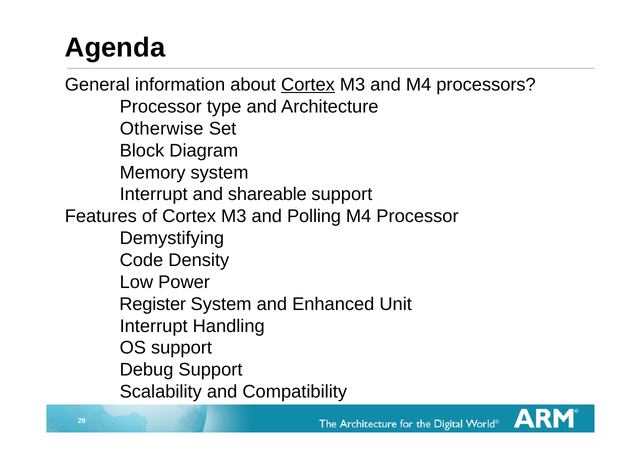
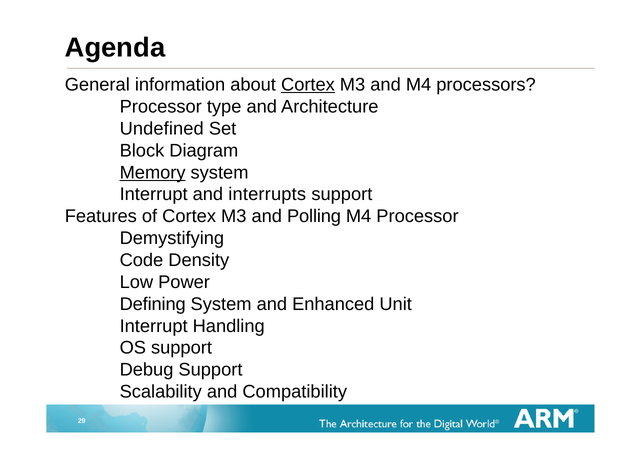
Otherwise: Otherwise -> Undefined
Memory underline: none -> present
shareable: shareable -> interrupts
Register: Register -> Defining
